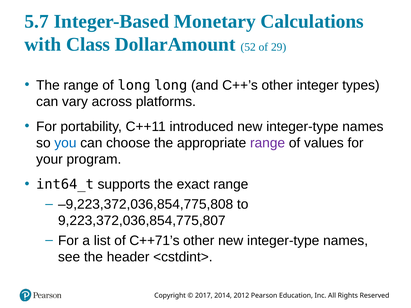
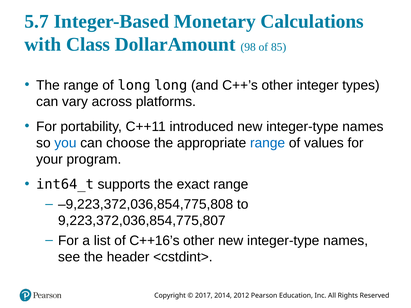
52: 52 -> 98
29: 29 -> 85
range at (268, 143) colour: purple -> blue
C++71’s: C++71’s -> C++16’s
